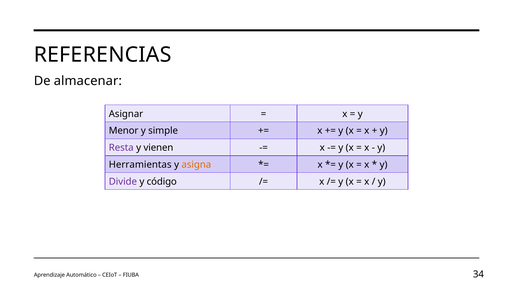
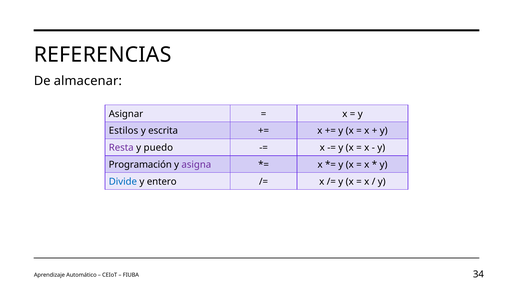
Menor: Menor -> Estilos
simple: simple -> escrita
vienen: vienen -> puedo
Herramientas: Herramientas -> Programación
asigna colour: orange -> purple
Divide colour: purple -> blue
código: código -> entero
